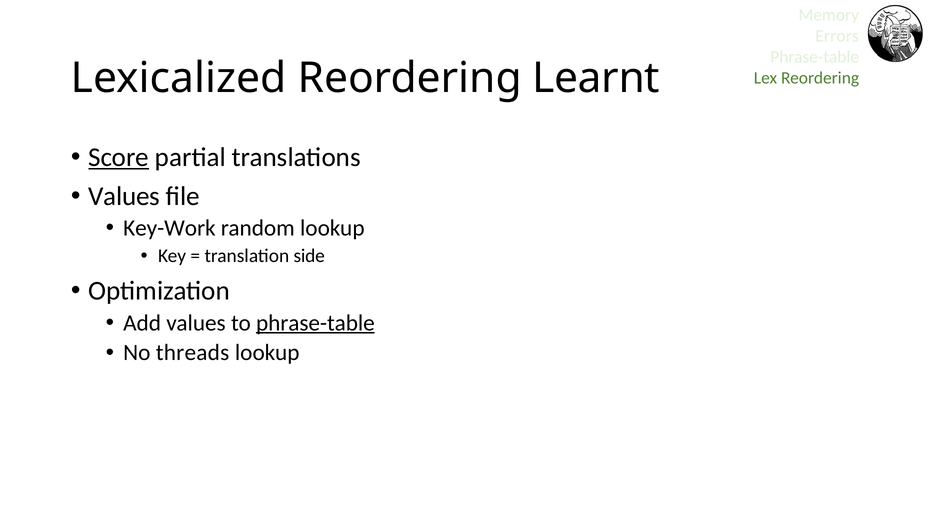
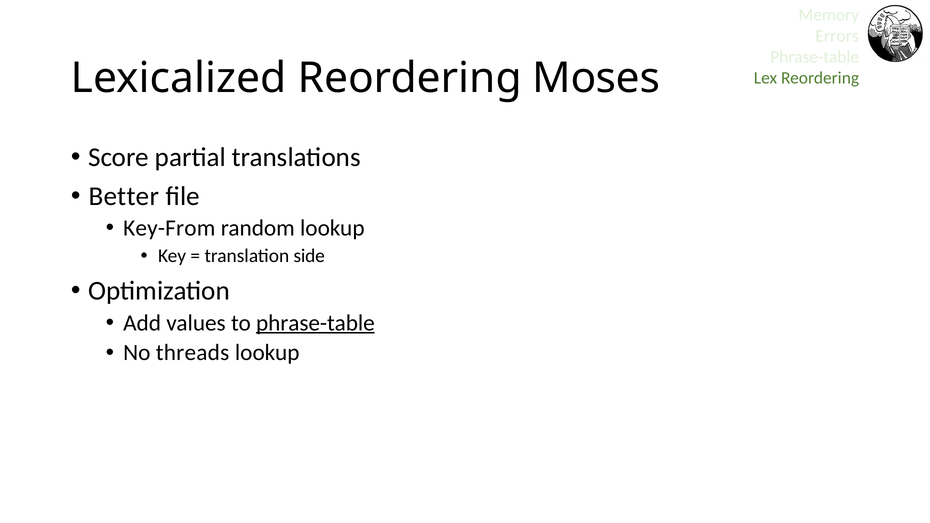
Learnt: Learnt -> Moses
Score underline: present -> none
Values at (124, 196): Values -> Better
Key-Work: Key-Work -> Key-From
